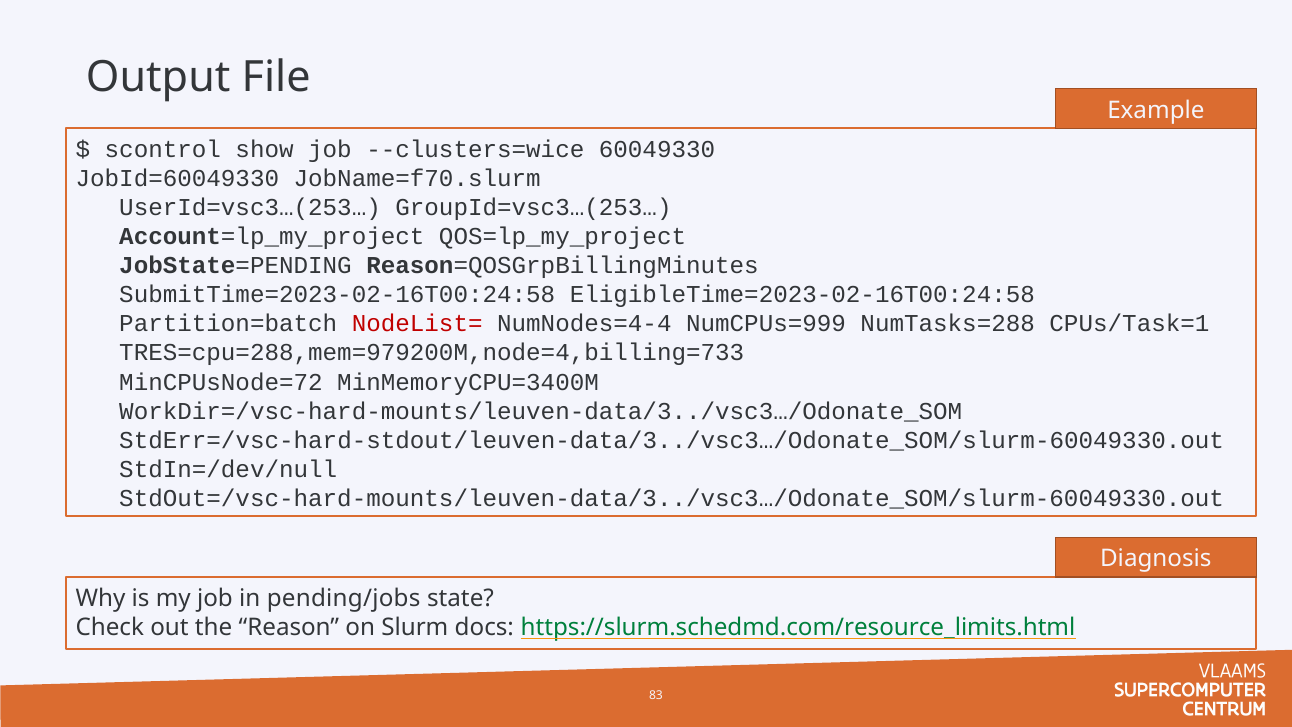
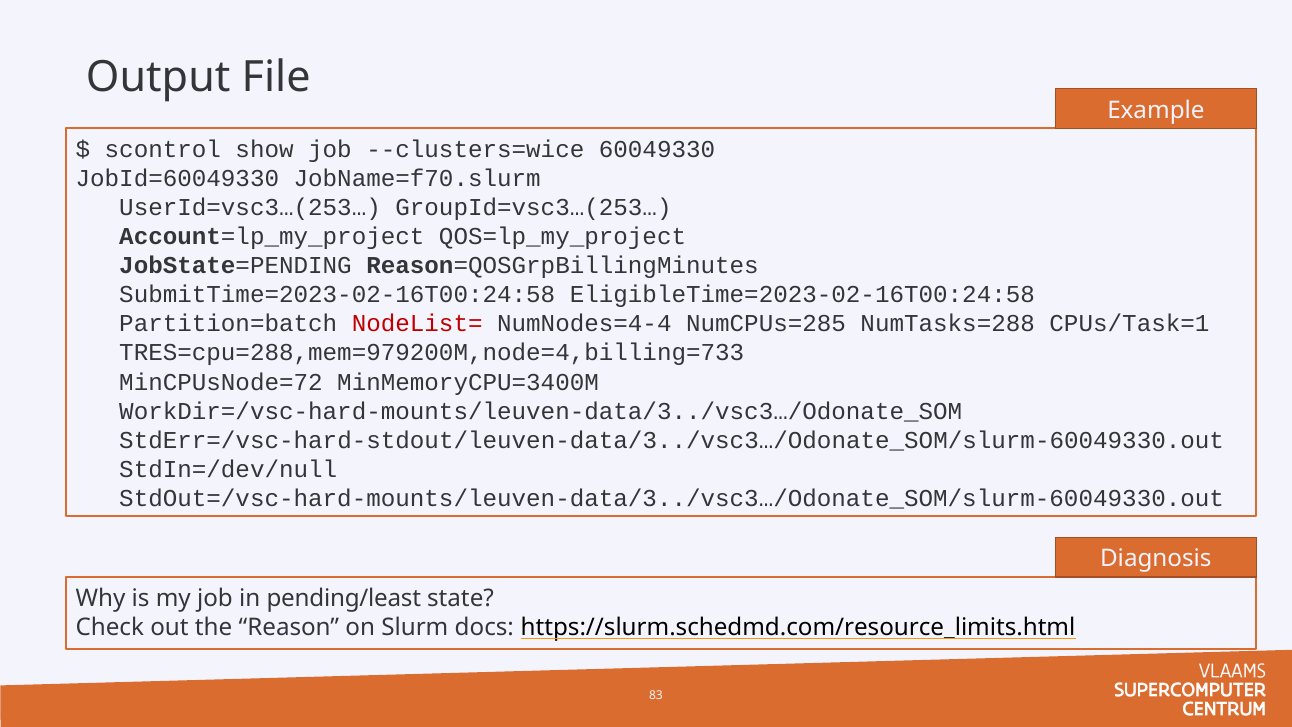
NumCPUs=999: NumCPUs=999 -> NumCPUs=285
pending/jobs: pending/jobs -> pending/least
https://slurm.schedmd.com/resource_limits.html colour: green -> black
